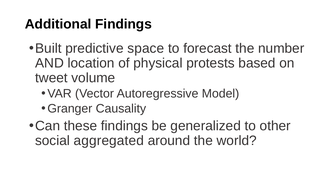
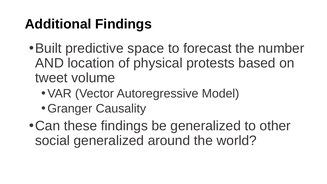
social aggregated: aggregated -> generalized
